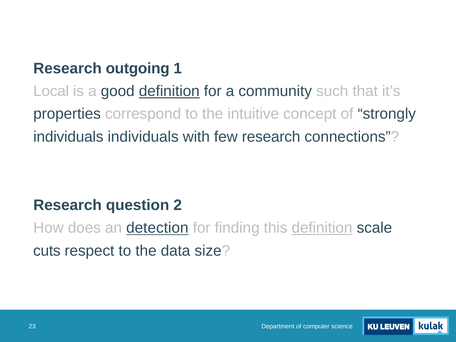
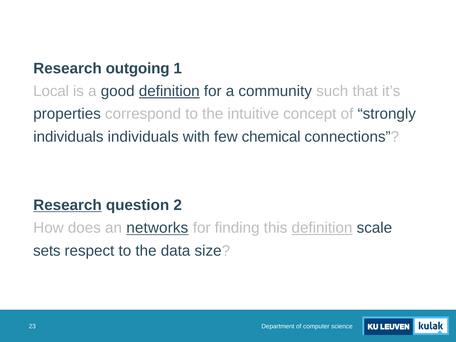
few research: research -> chemical
Research at (68, 205) underline: none -> present
detection: detection -> networks
cuts: cuts -> sets
